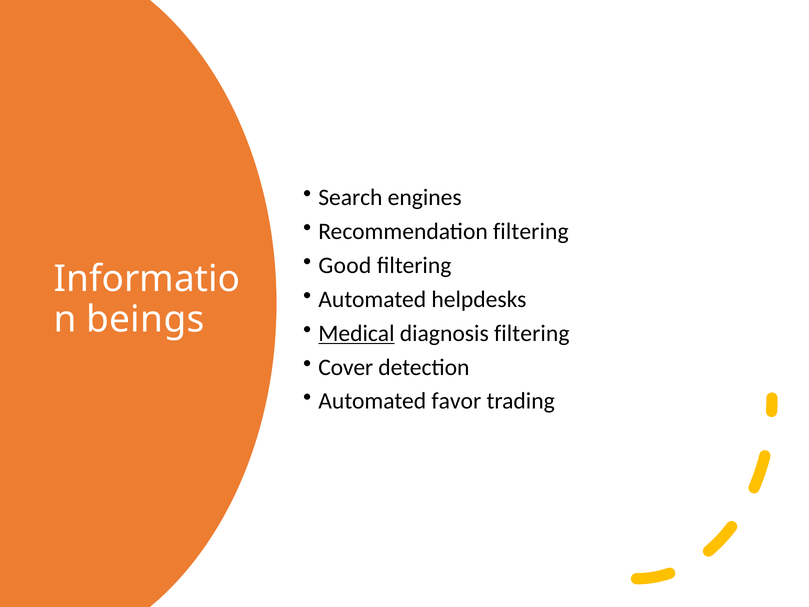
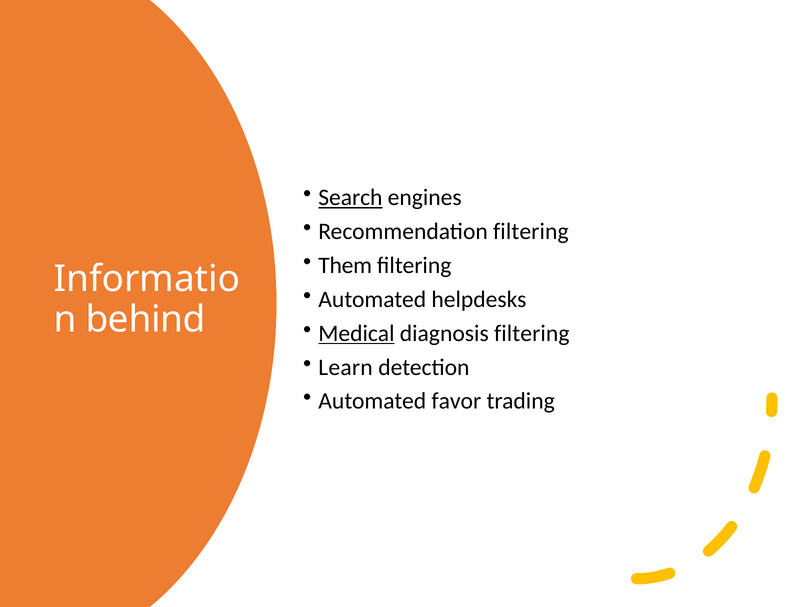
Search underline: none -> present
Good: Good -> Them
beings: beings -> behind
Cover: Cover -> Learn
